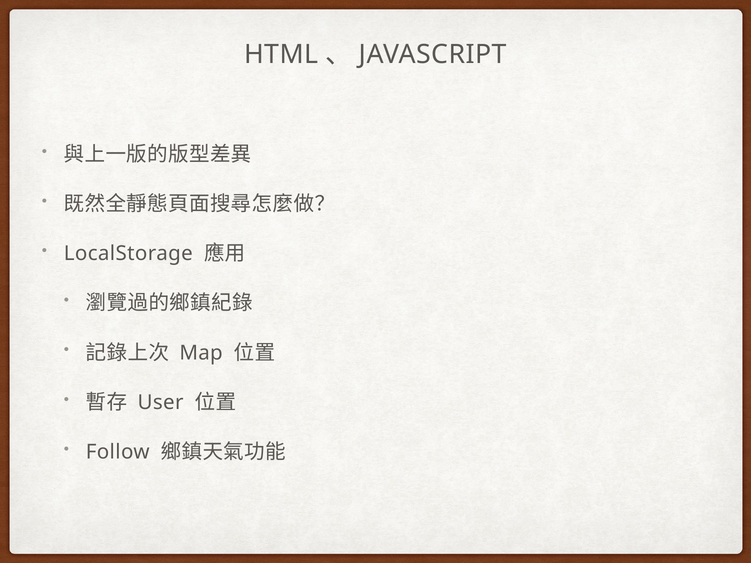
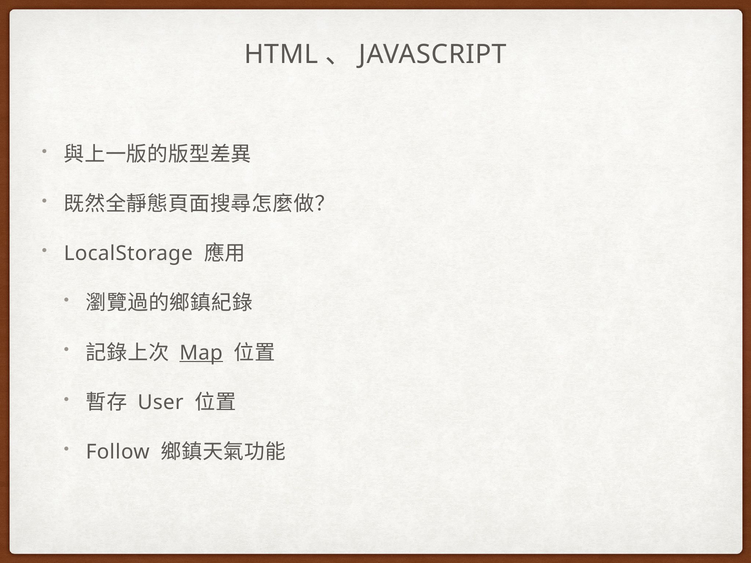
Map underline: none -> present
